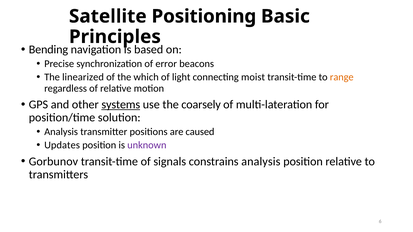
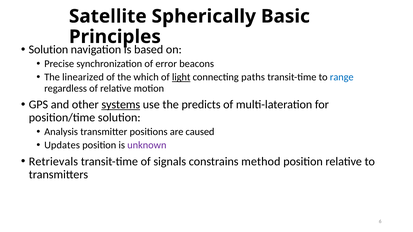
Positioning: Positioning -> Spherically
Bending at (48, 50): Bending -> Solution
light underline: none -> present
moist: moist -> paths
range colour: orange -> blue
coarsely: coarsely -> predicts
Gorbunov: Gorbunov -> Retrievals
constrains analysis: analysis -> method
